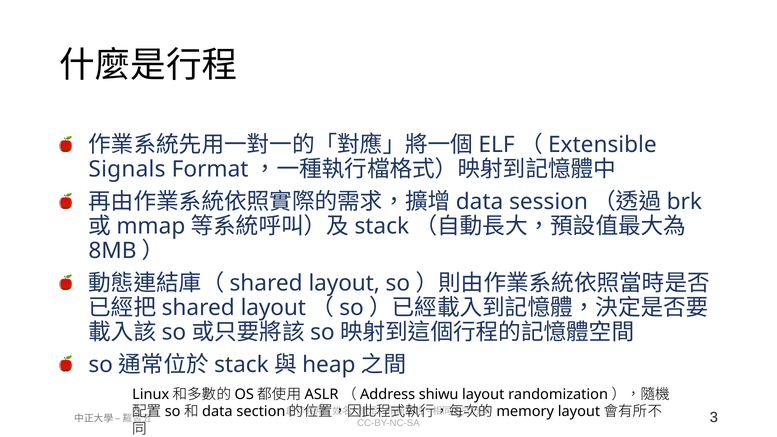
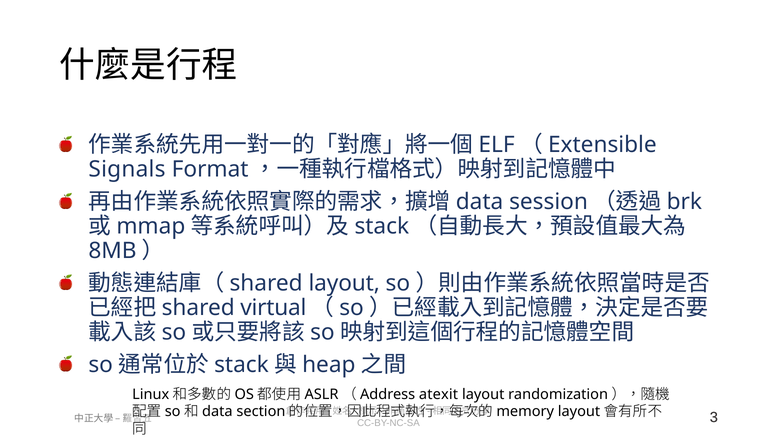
layout at (273, 308): layout -> virtual
shiwu: shiwu -> atexit
